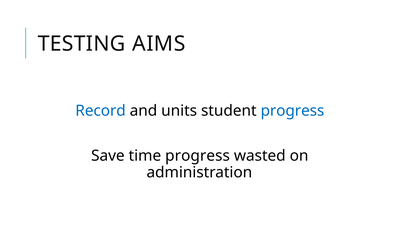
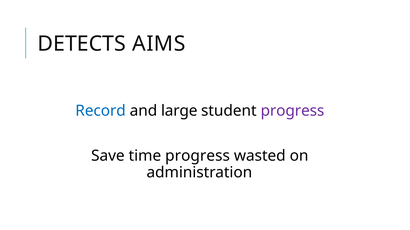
TESTING: TESTING -> DETECTS
units: units -> large
progress at (292, 111) colour: blue -> purple
